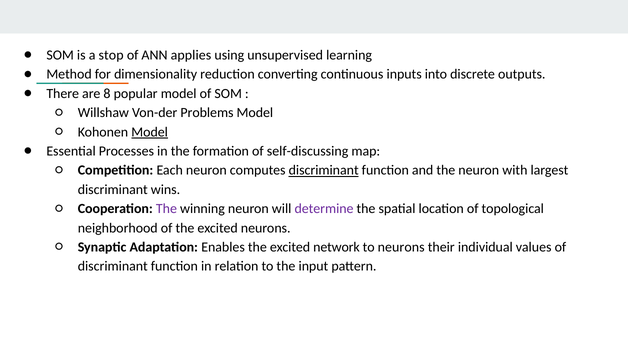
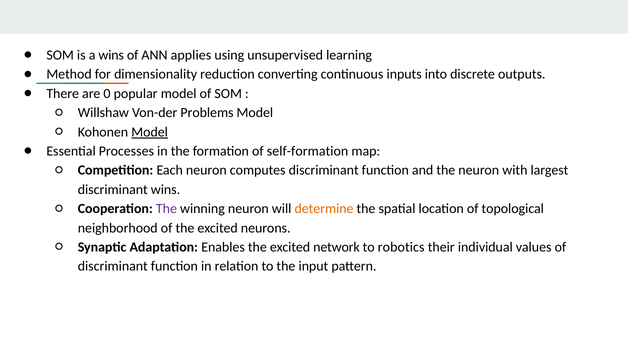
a stop: stop -> wins
8: 8 -> 0
self-discussing: self-discussing -> self-formation
discriminant at (324, 170) underline: present -> none
determine colour: purple -> orange
to neurons: neurons -> robotics
